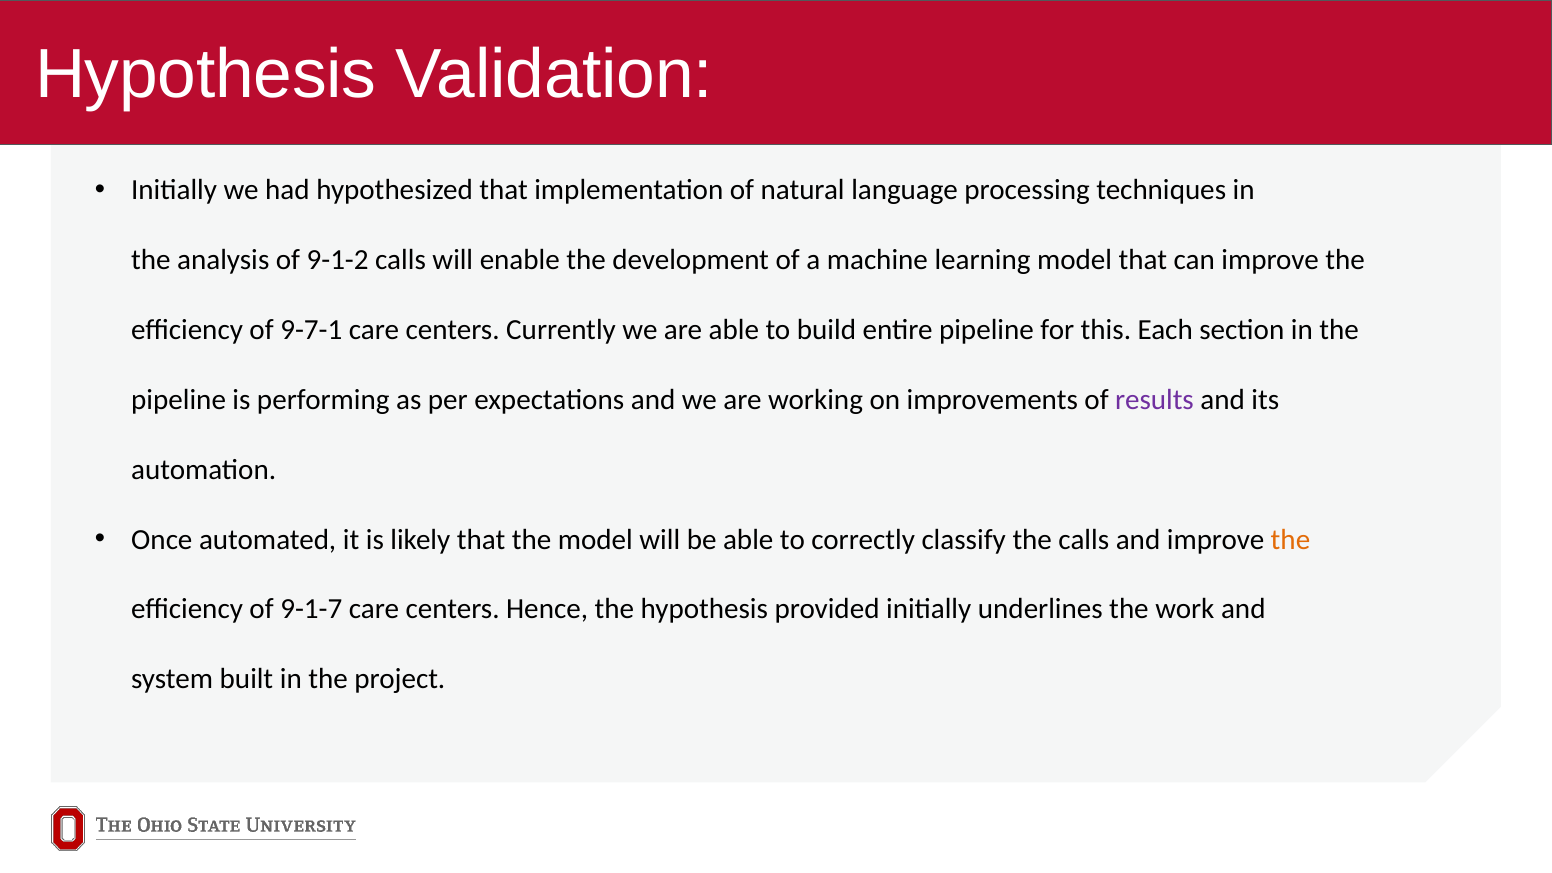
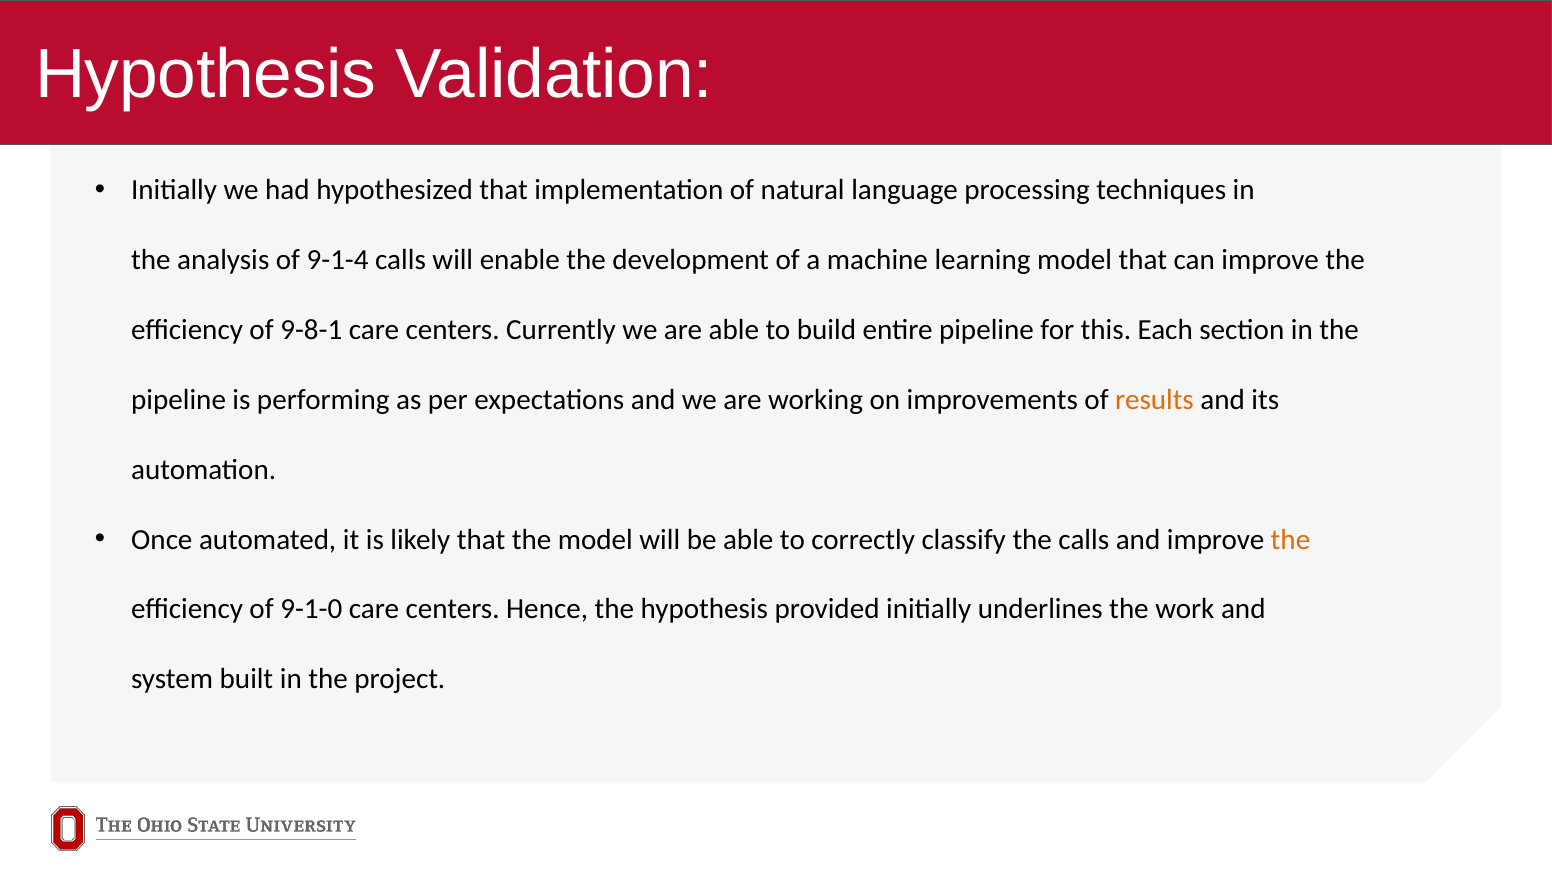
9-1-2: 9-1-2 -> 9-1-4
9-7-1: 9-7-1 -> 9-8-1
results colour: purple -> orange
9-1-7: 9-1-7 -> 9-1-0
